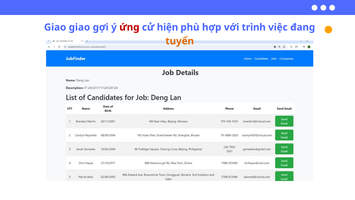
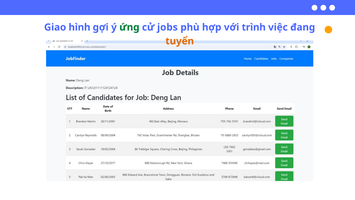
Giao giao: giao -> hình
ứng colour: red -> green
hiện: hiện -> jobs
